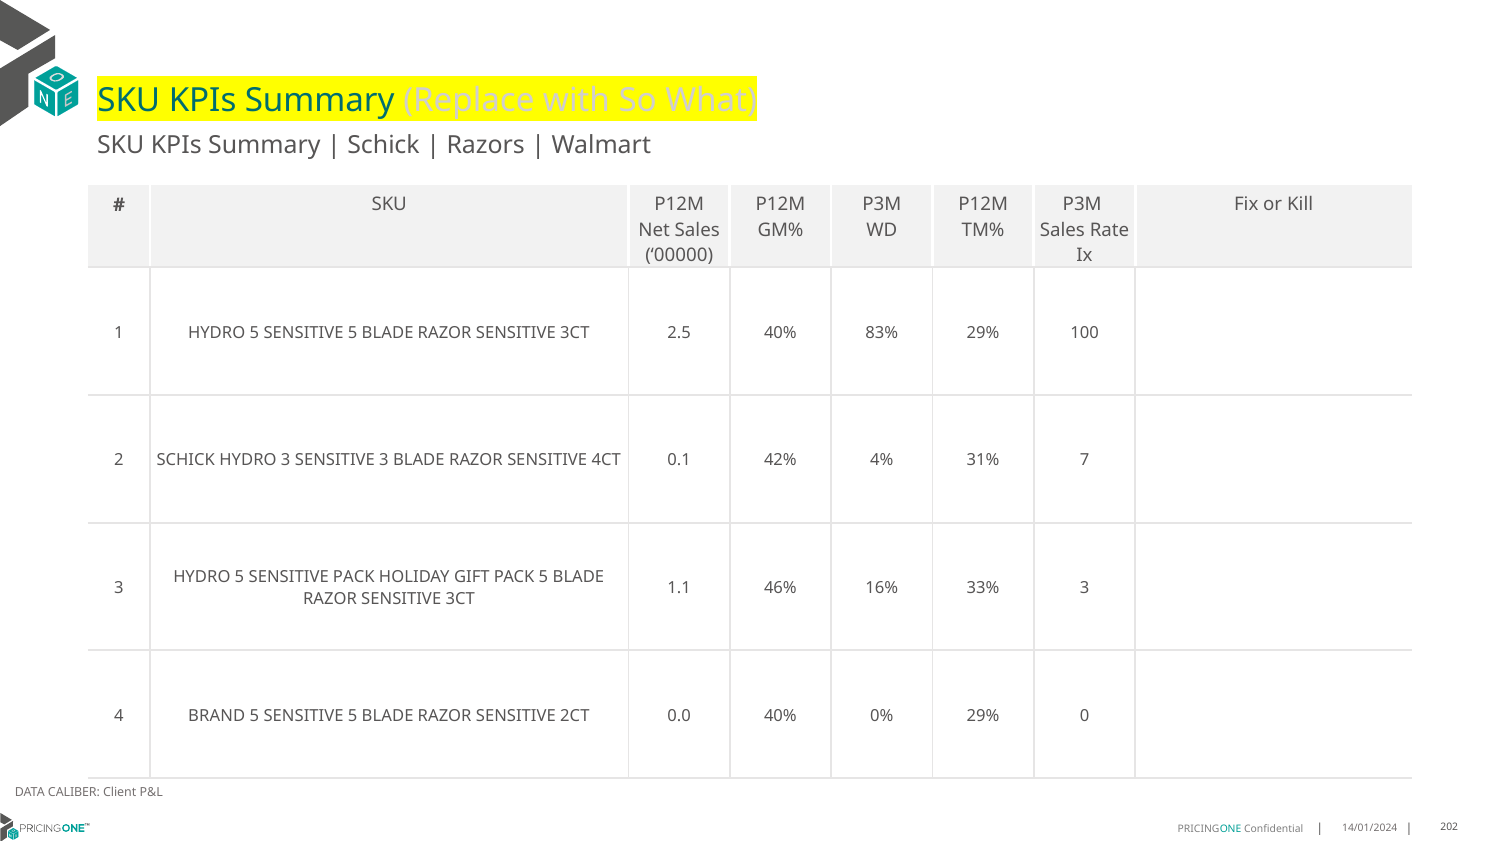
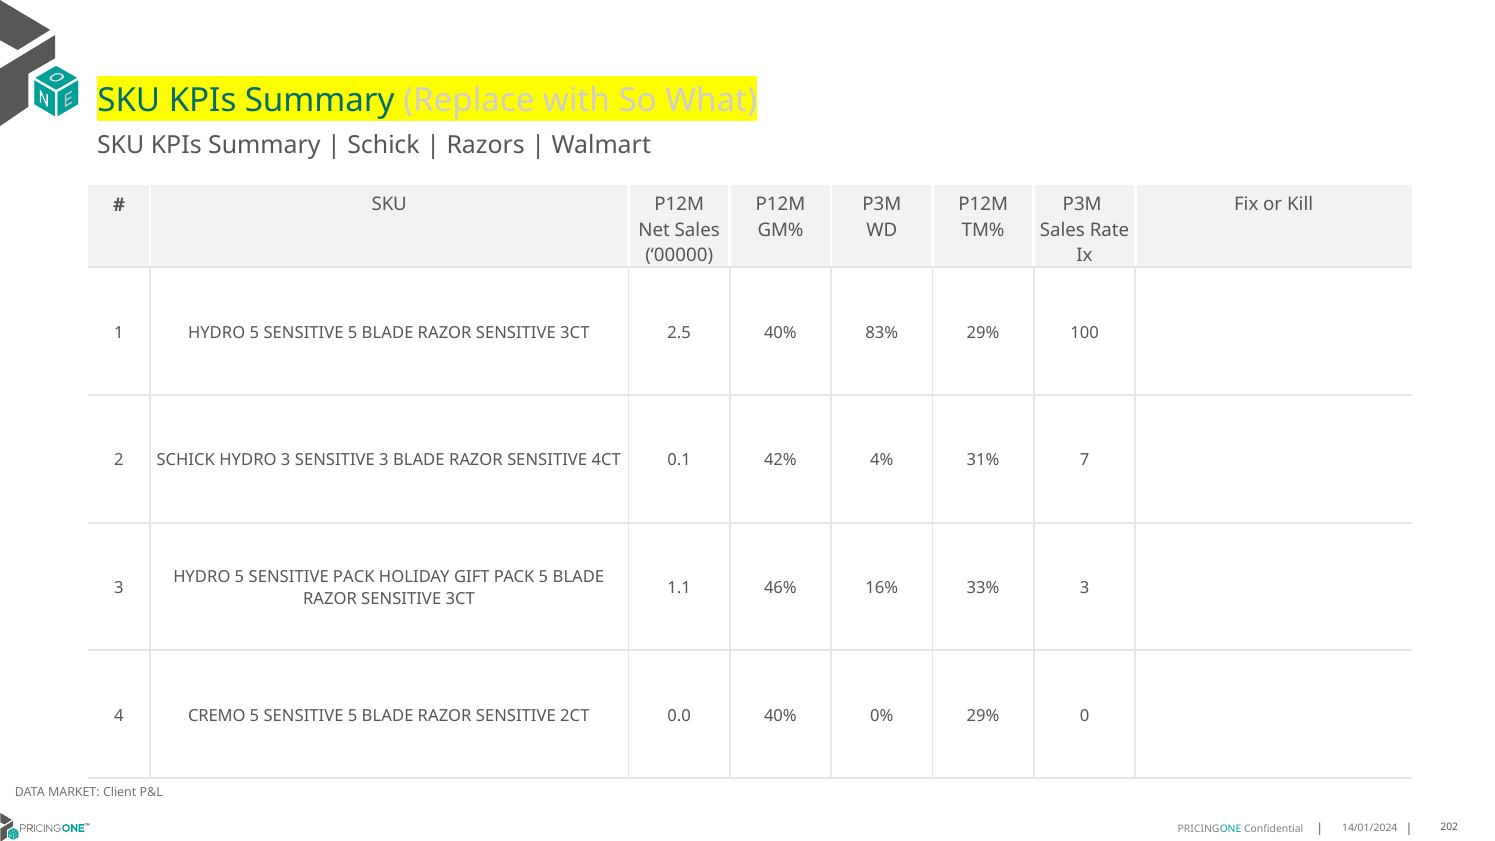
BRAND: BRAND -> CREMO
CALIBER: CALIBER -> MARKET
